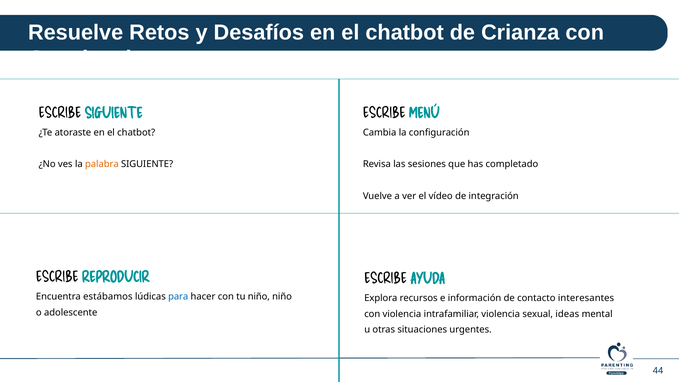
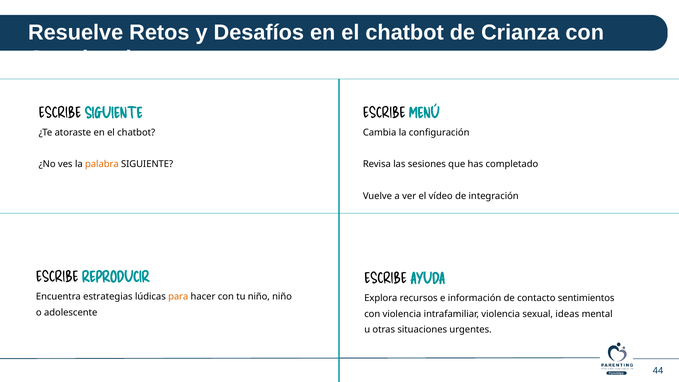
estábamos: estábamos -> estrategias
para colour: blue -> orange
interesantes: interesantes -> sentimientos
